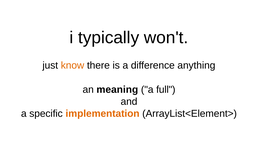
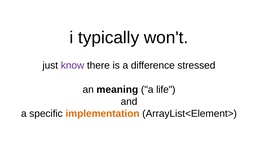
know colour: orange -> purple
anything: anything -> stressed
full: full -> life
